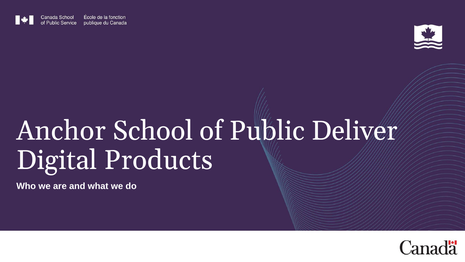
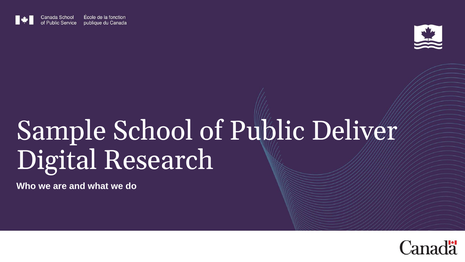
Anchor: Anchor -> Sample
Products: Products -> Research
